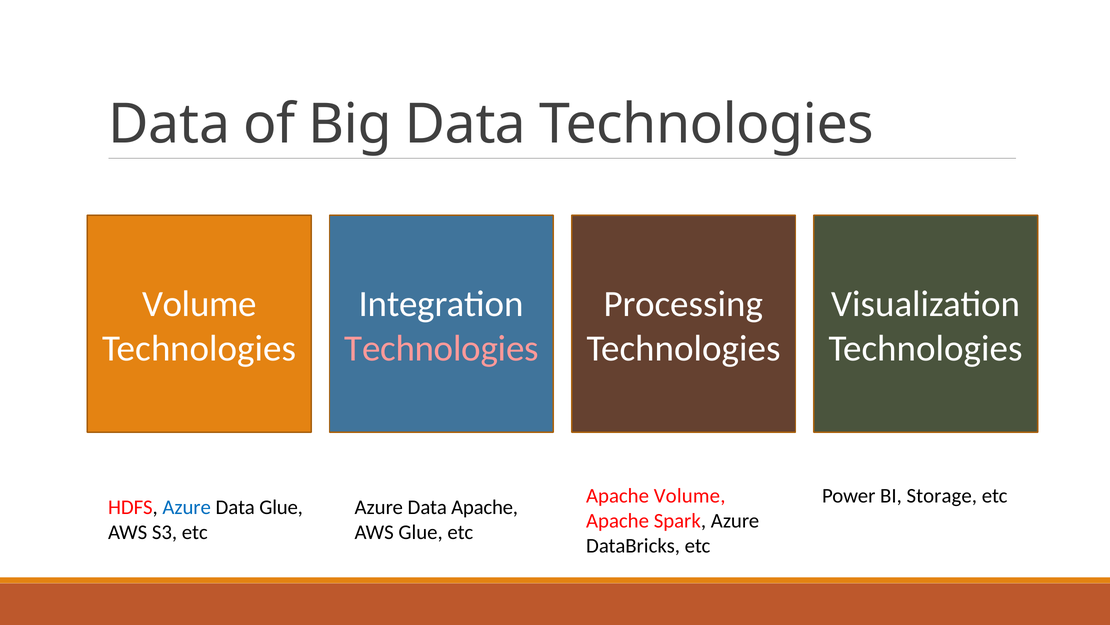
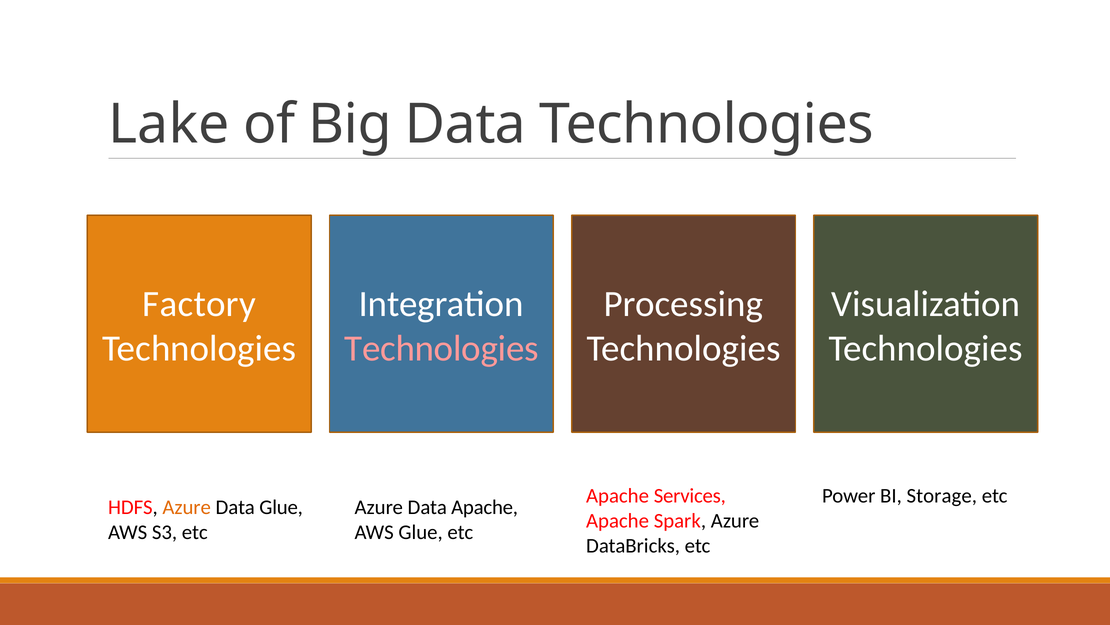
Data at (169, 124): Data -> Lake
Volume at (199, 304): Volume -> Factory
Apache Volume: Volume -> Services
Azure at (187, 507) colour: blue -> orange
